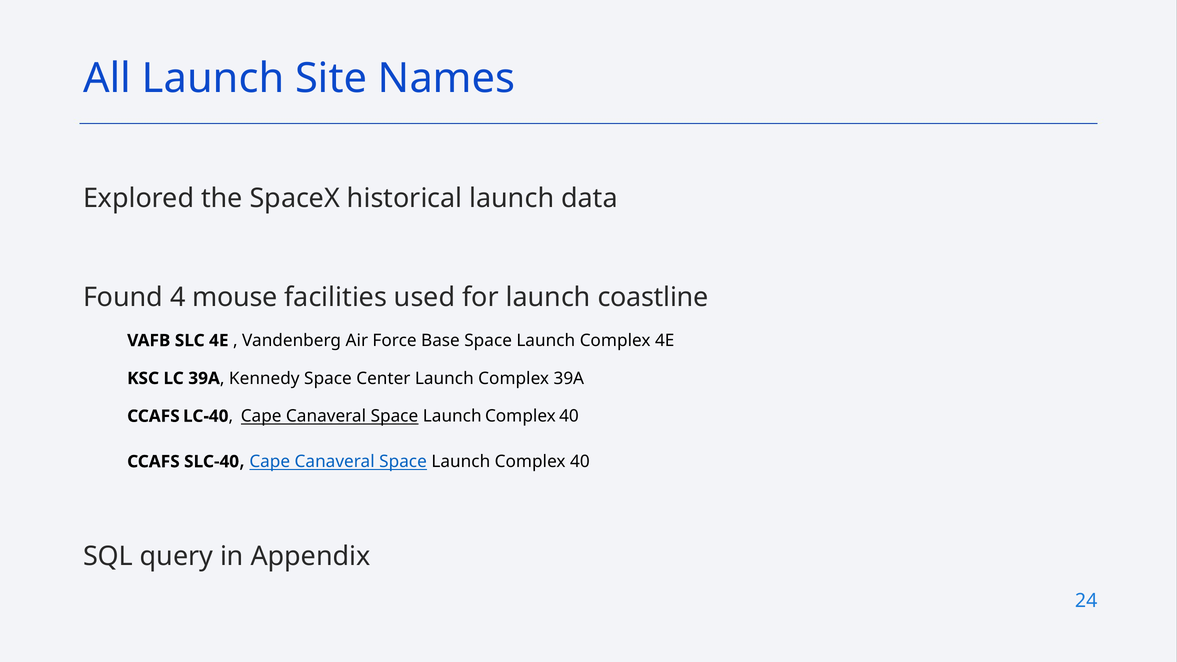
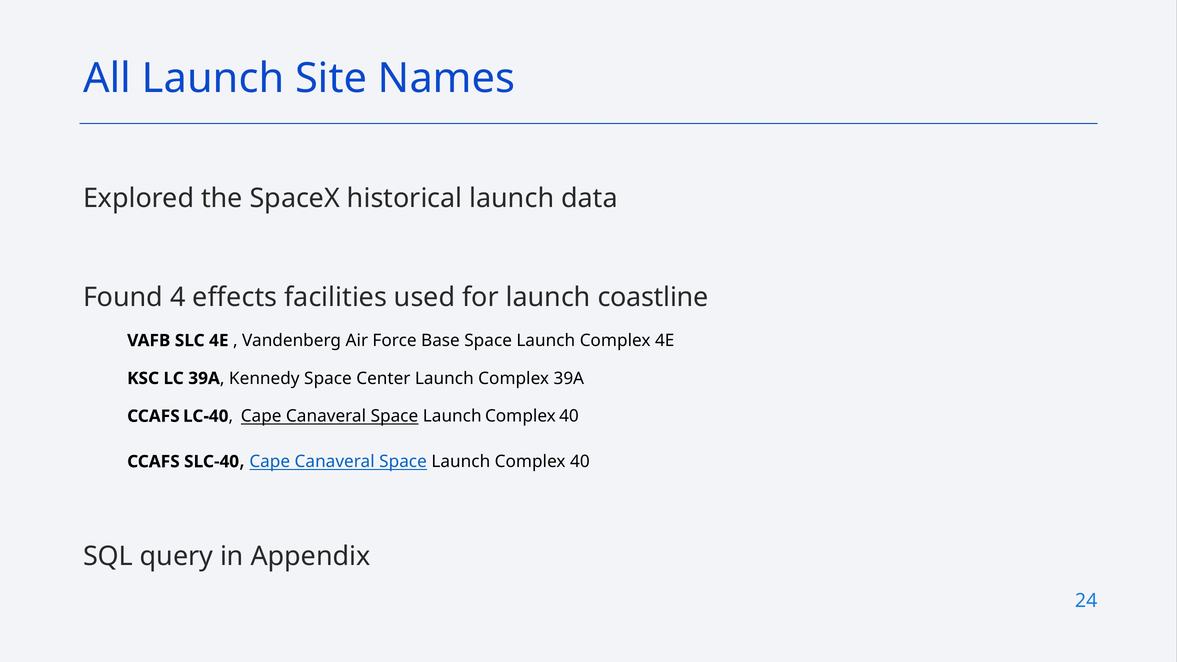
mouse: mouse -> effects
